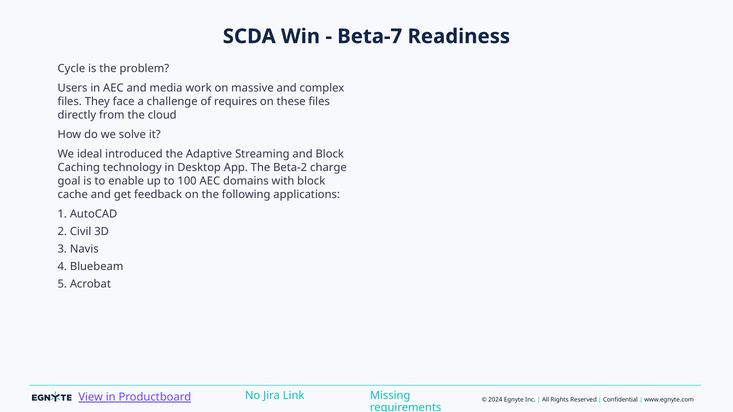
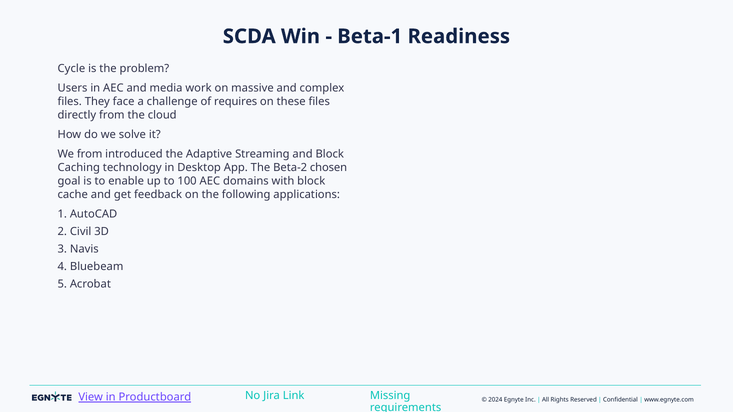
Beta-7: Beta-7 -> Beta-1
We ideal: ideal -> from
charge: charge -> chosen
